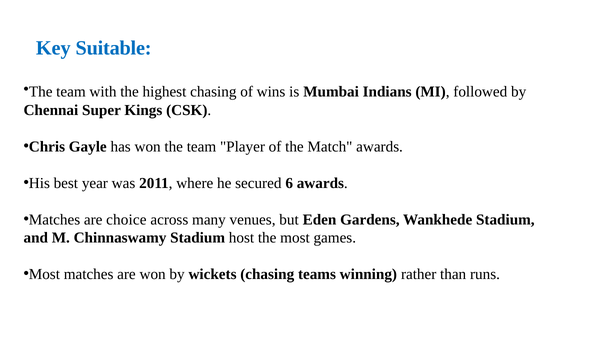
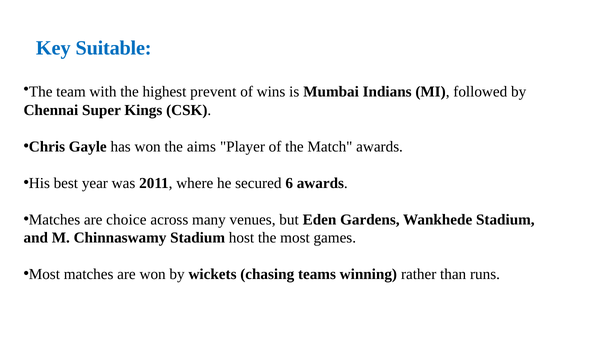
highest chasing: chasing -> prevent
won the team: team -> aims
